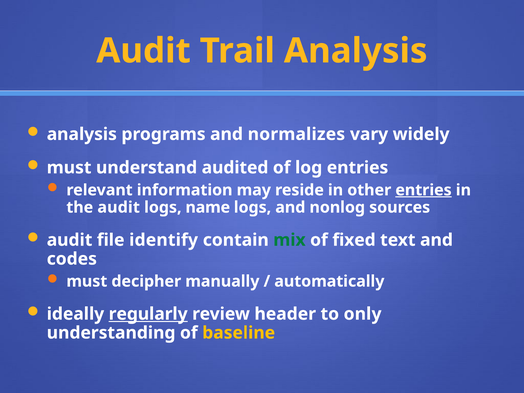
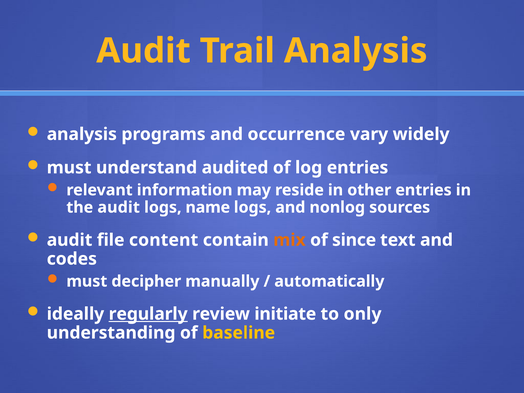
normalizes: normalizes -> occurrence
entries at (424, 190) underline: present -> none
identify: identify -> content
mix colour: green -> orange
fixed: fixed -> since
header: header -> initiate
